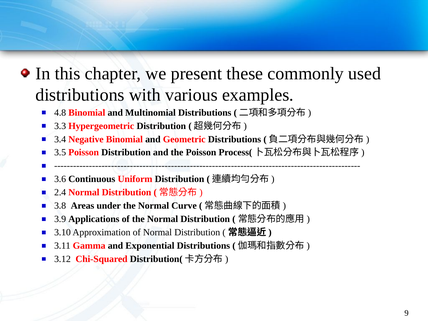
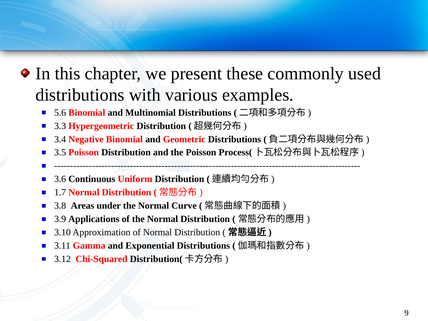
4.8: 4.8 -> 5.6
2.4: 2.4 -> 1.7
